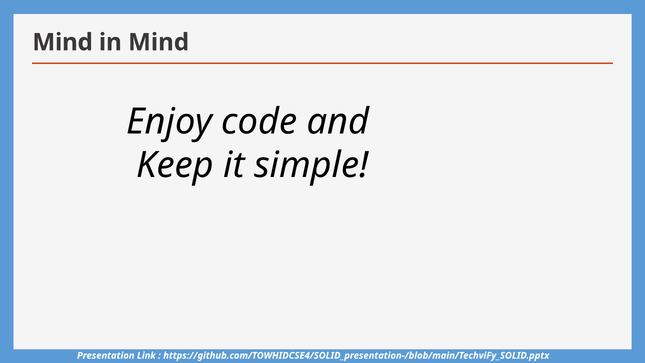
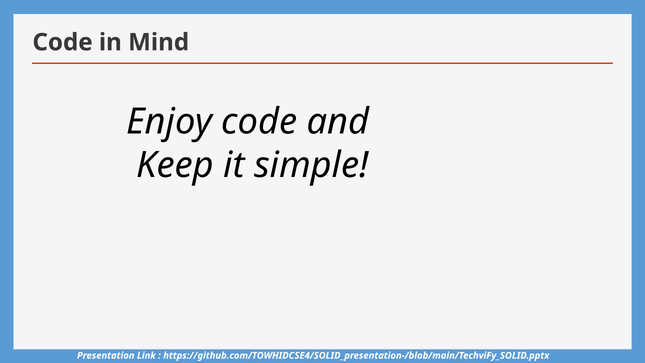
Mind at (63, 42): Mind -> Code
